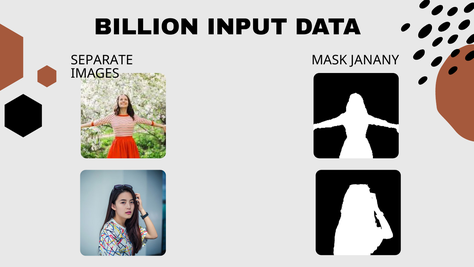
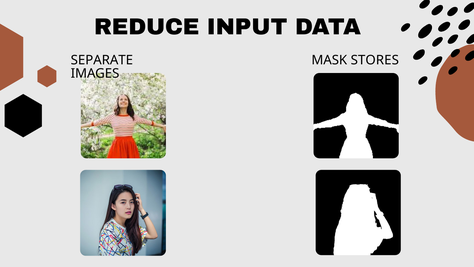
BILLION: BILLION -> REDUCE
JANANY: JANANY -> STORES
